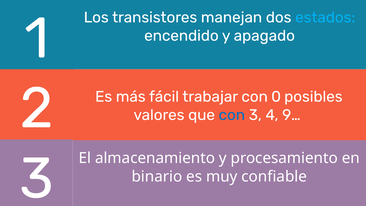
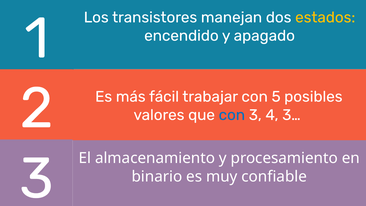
estados colour: light blue -> yellow
0: 0 -> 5
9…: 9… -> 3…
